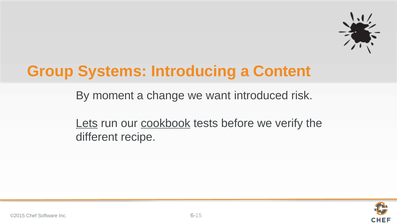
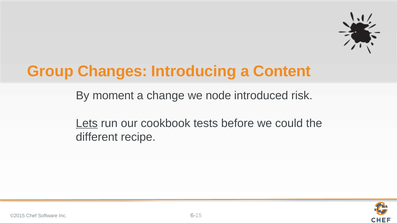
Systems: Systems -> Changes
want: want -> node
cookbook underline: present -> none
verify: verify -> could
